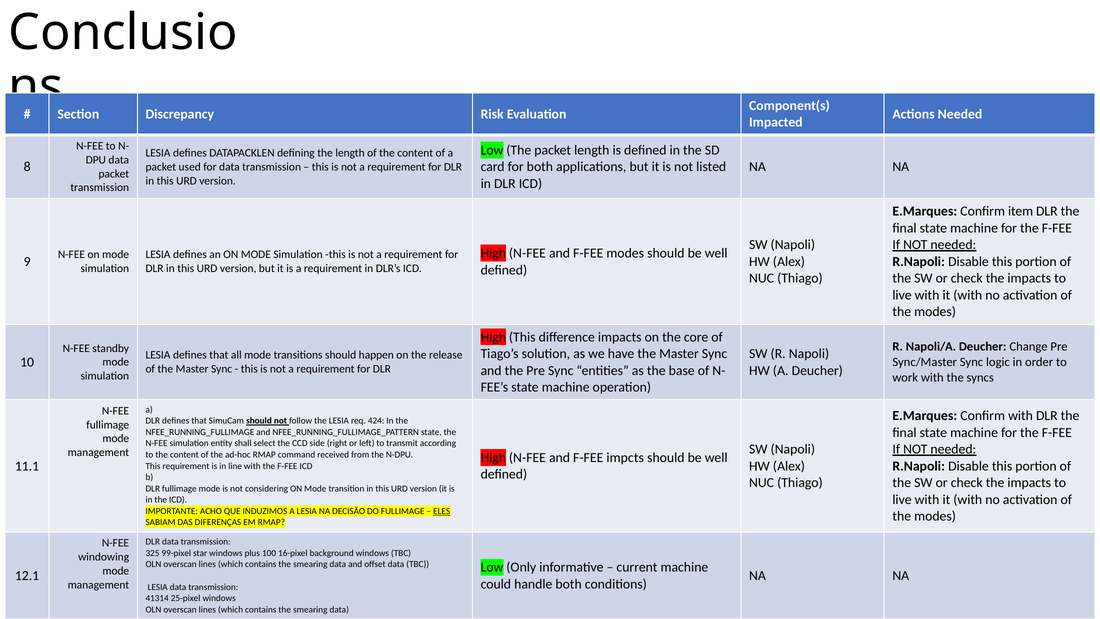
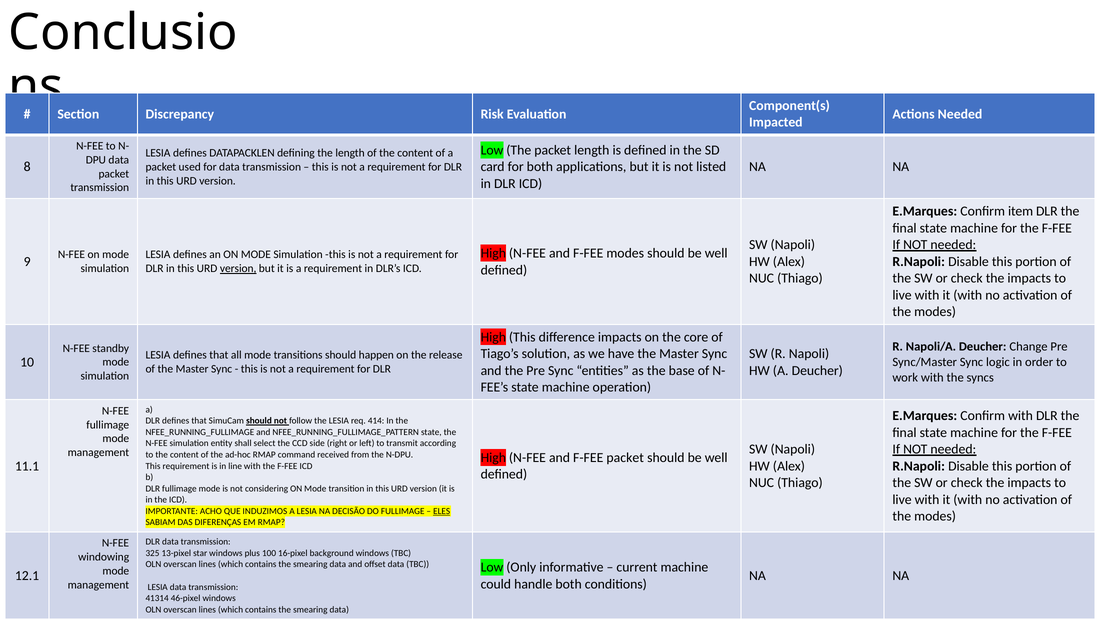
version at (238, 268) underline: none -> present
424: 424 -> 414
F-FEE impcts: impcts -> packet
99-pixel: 99-pixel -> 13-pixel
25-pixel: 25-pixel -> 46-pixel
